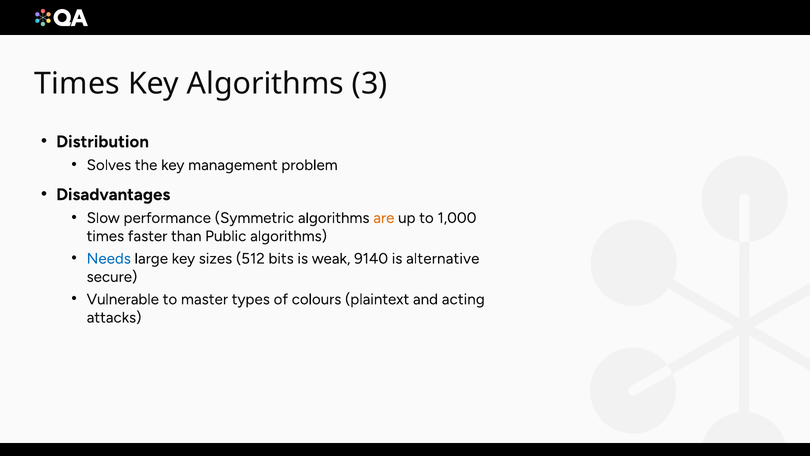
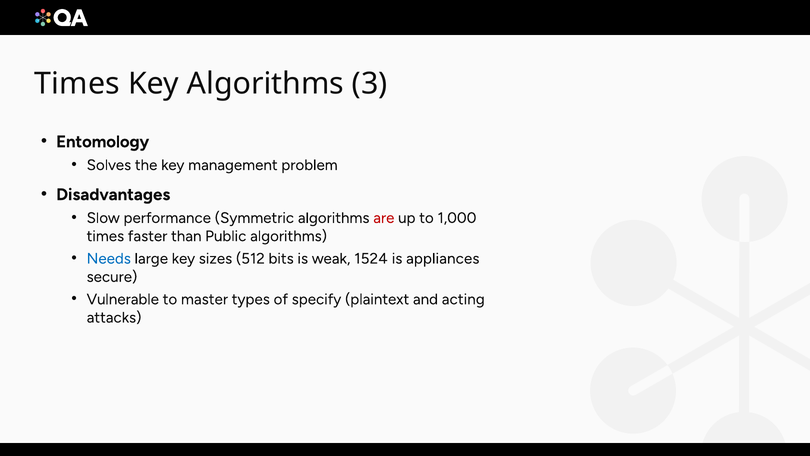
Distribution: Distribution -> Entomology
are colour: orange -> red
9140: 9140 -> 1524
alternative: alternative -> appliances
colours: colours -> specify
